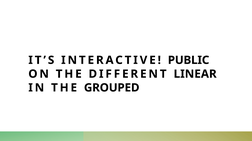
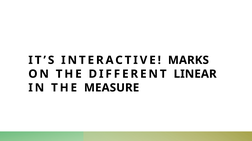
PUBLIC: PUBLIC -> MARKS
GROUPED: GROUPED -> MEASURE
